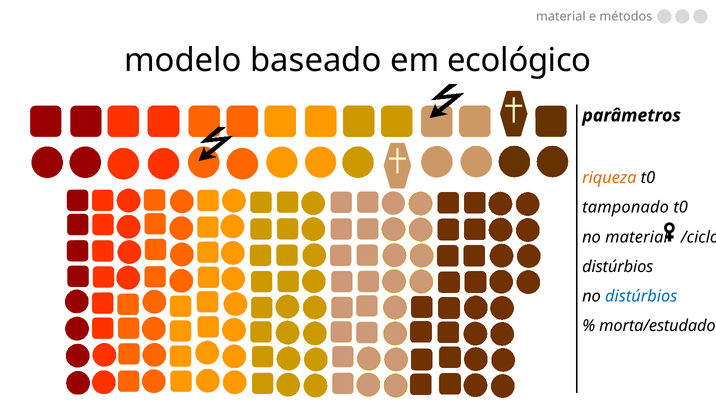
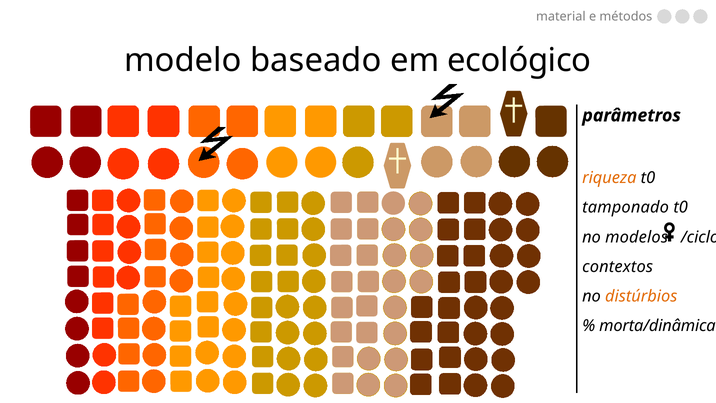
no material: material -> modelos
distúrbios at (618, 266): distúrbios -> contextos
distúrbios at (641, 296) colour: blue -> orange
morta/estudado: morta/estudado -> morta/dinâmica
